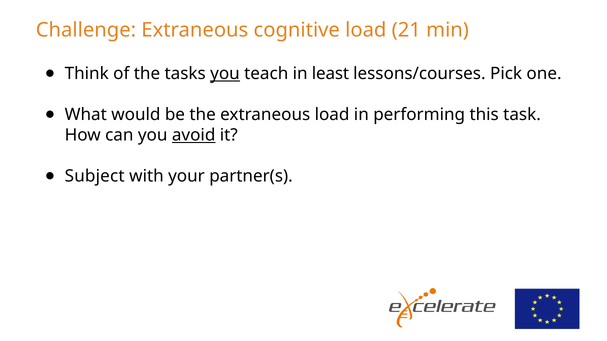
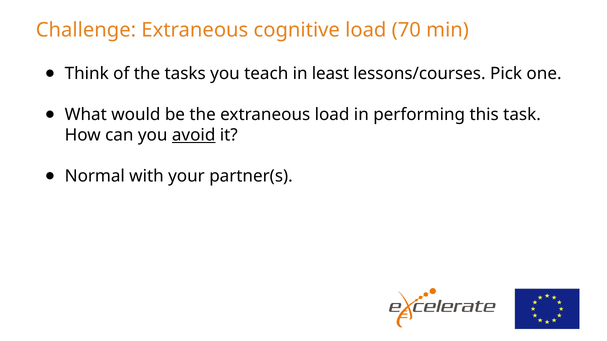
21: 21 -> 70
you at (225, 74) underline: present -> none
Subject: Subject -> Normal
